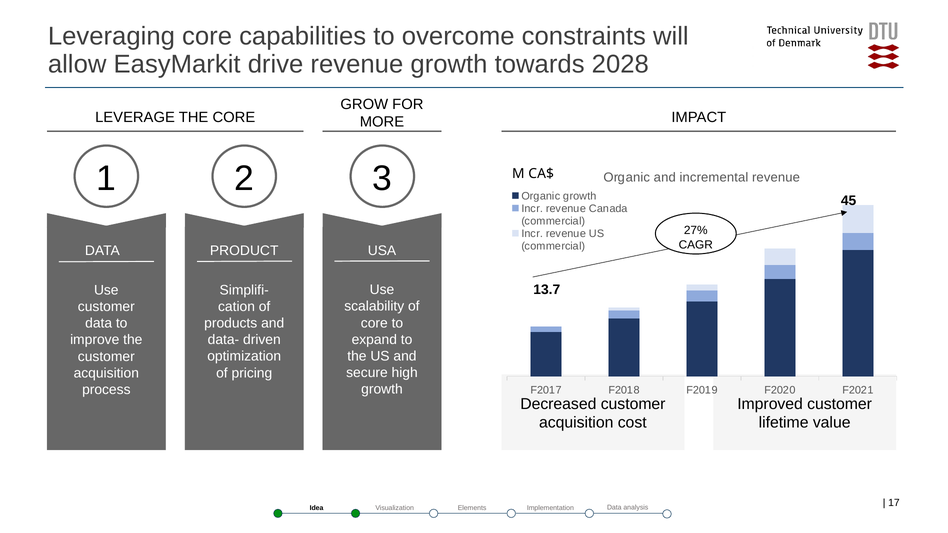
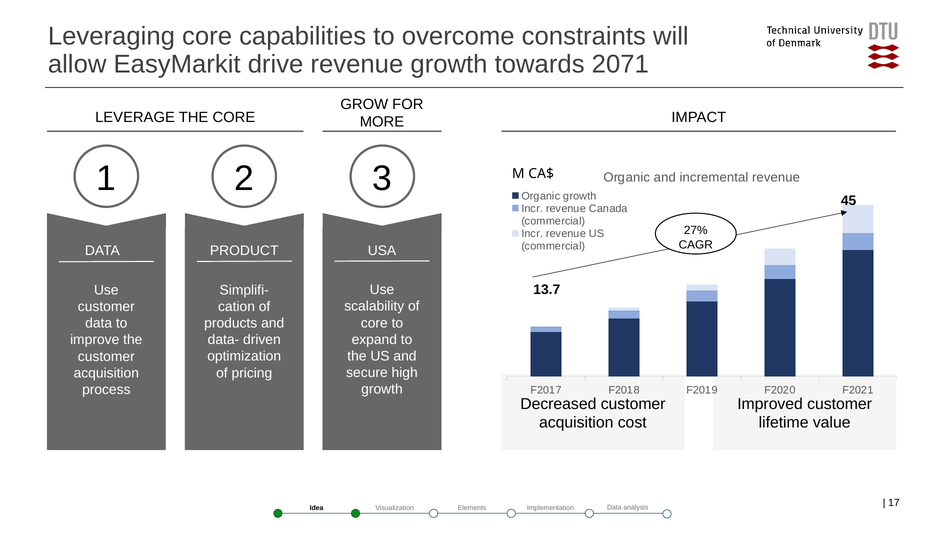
2028: 2028 -> 2071
